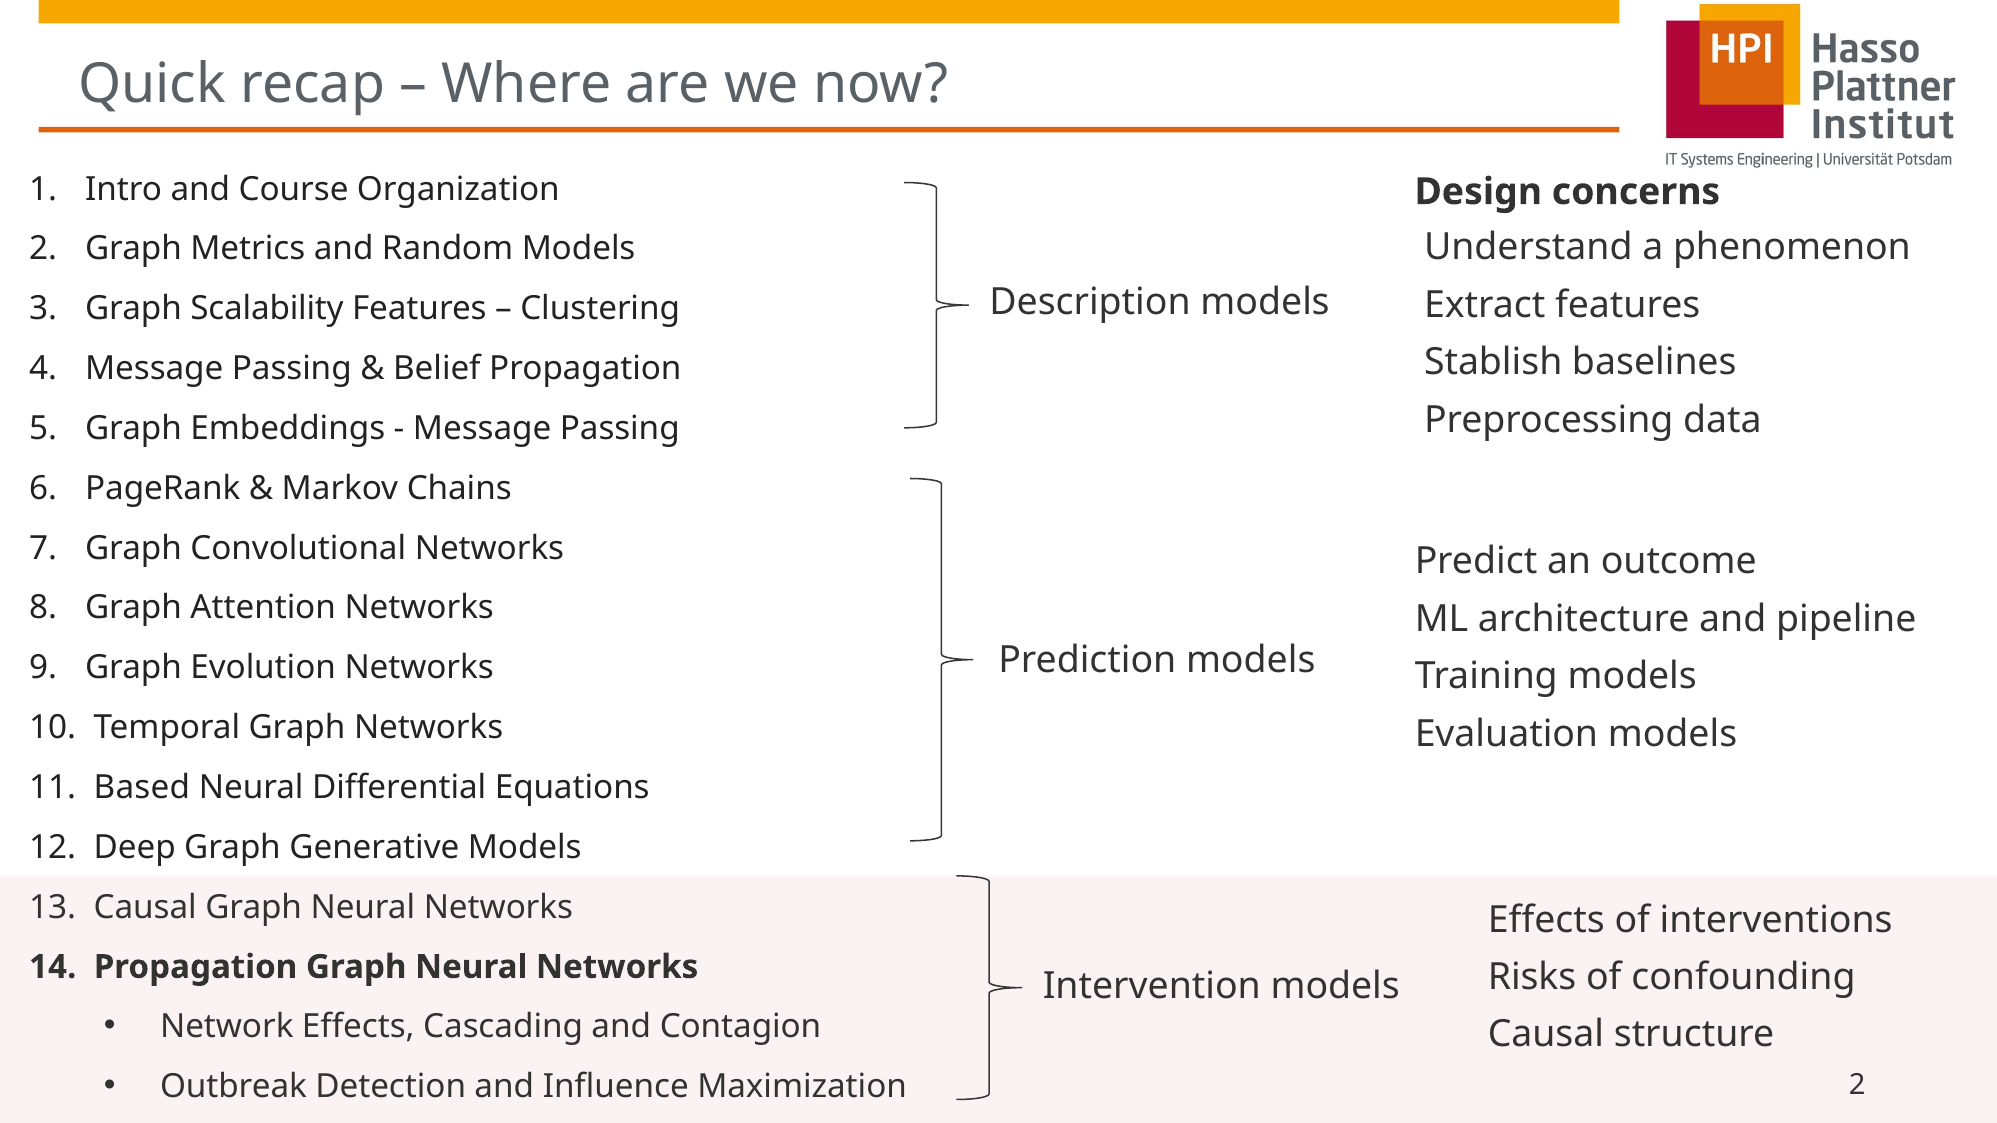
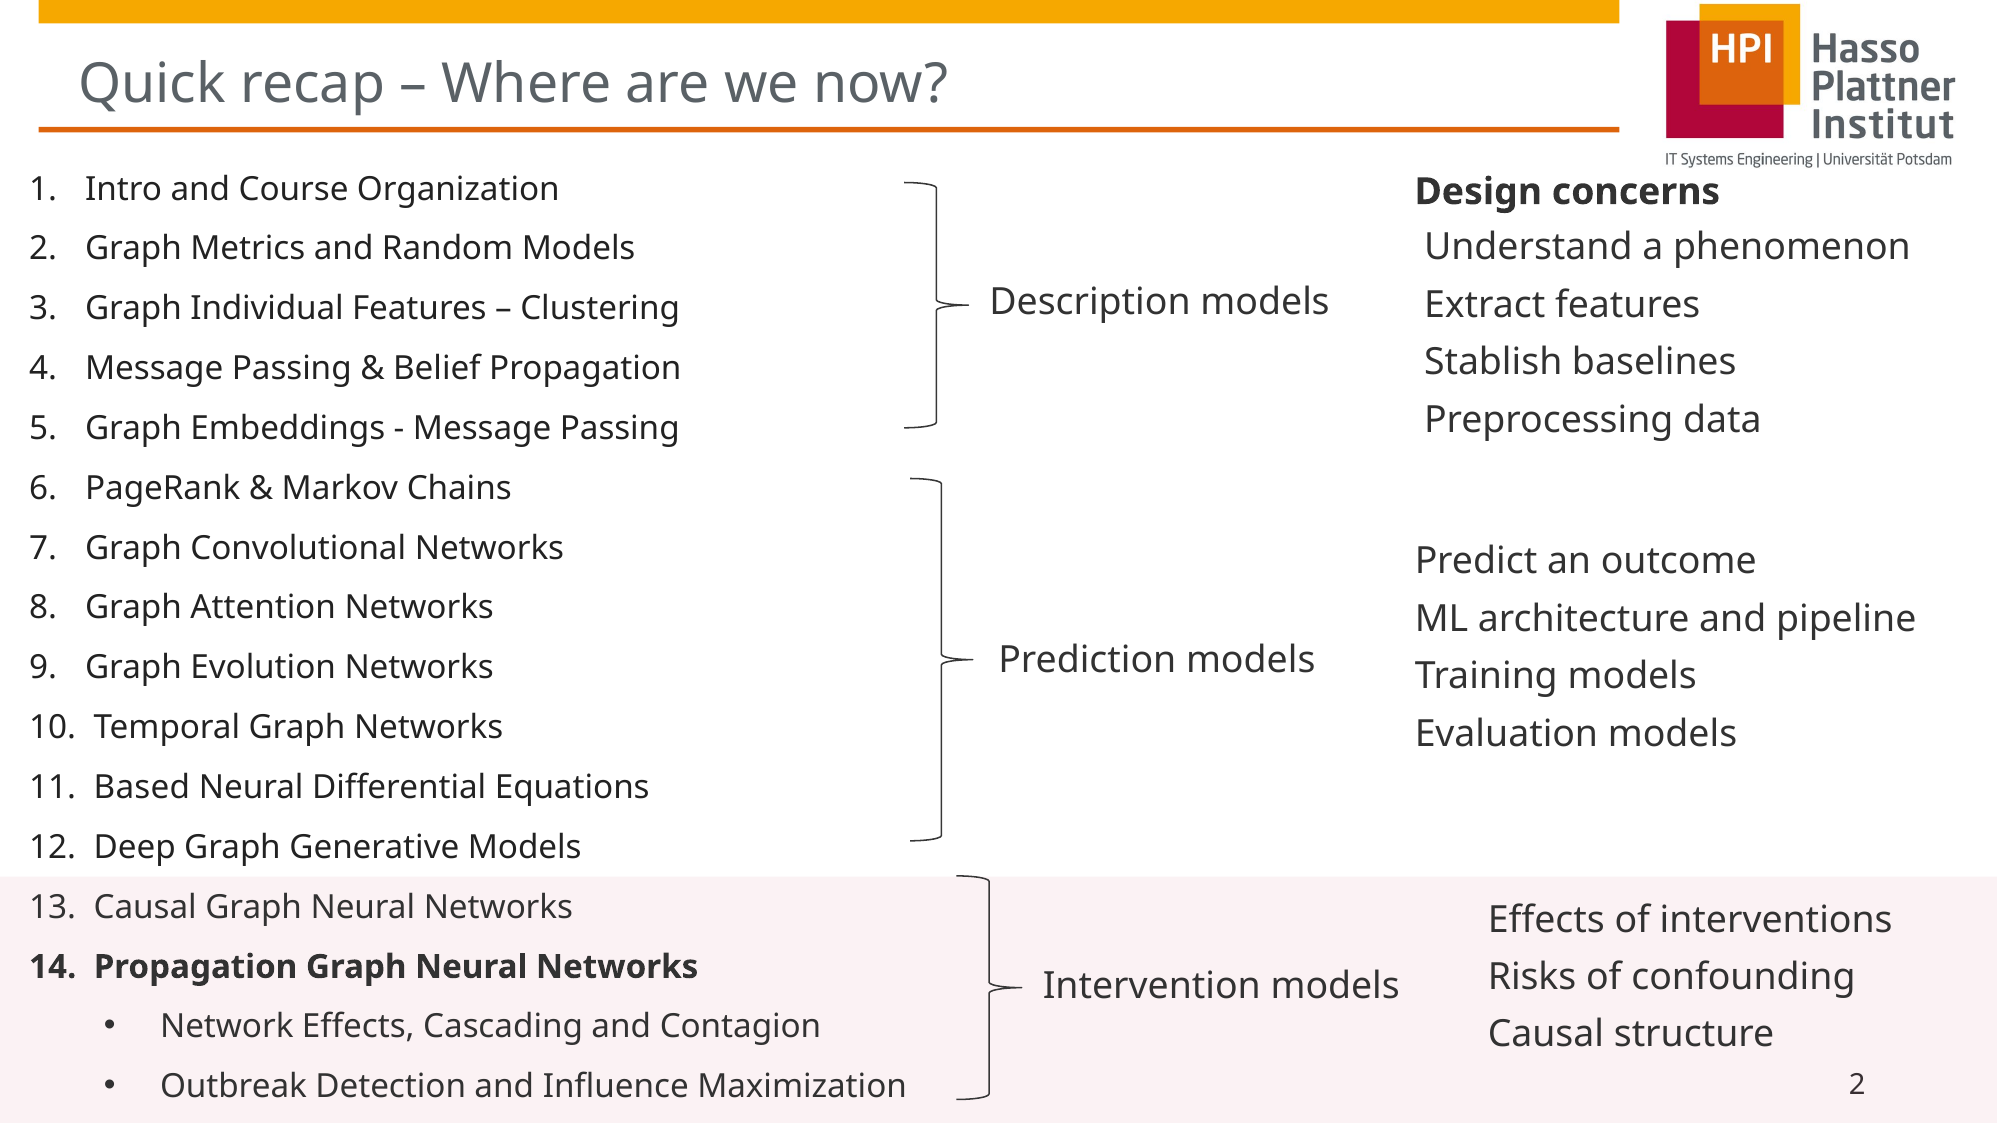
Scalability: Scalability -> Individual
